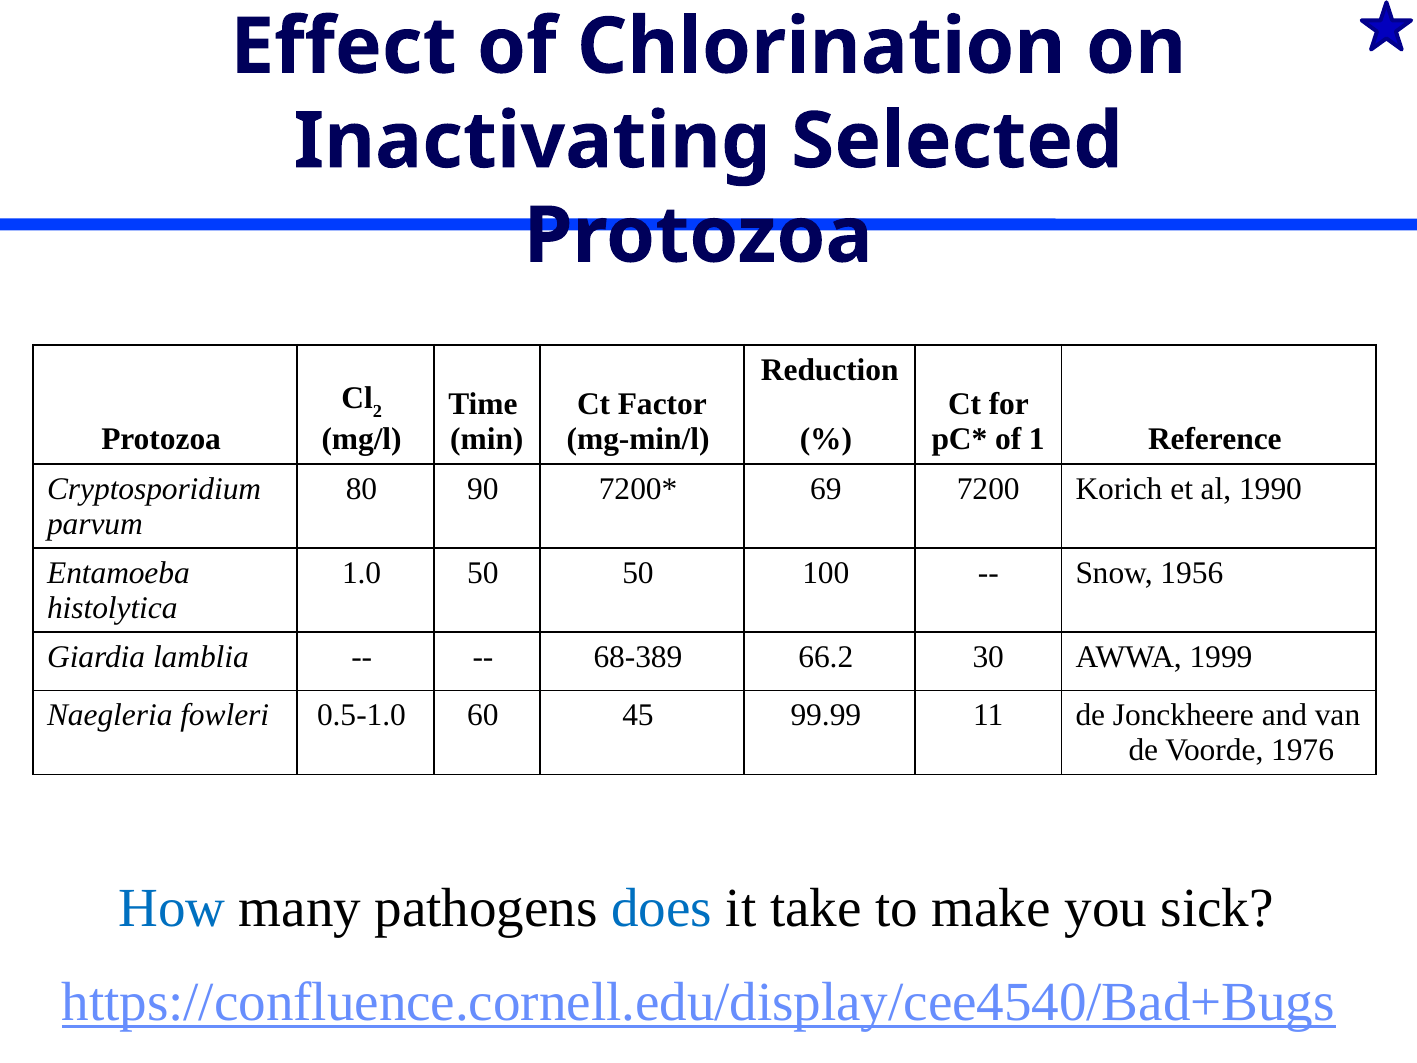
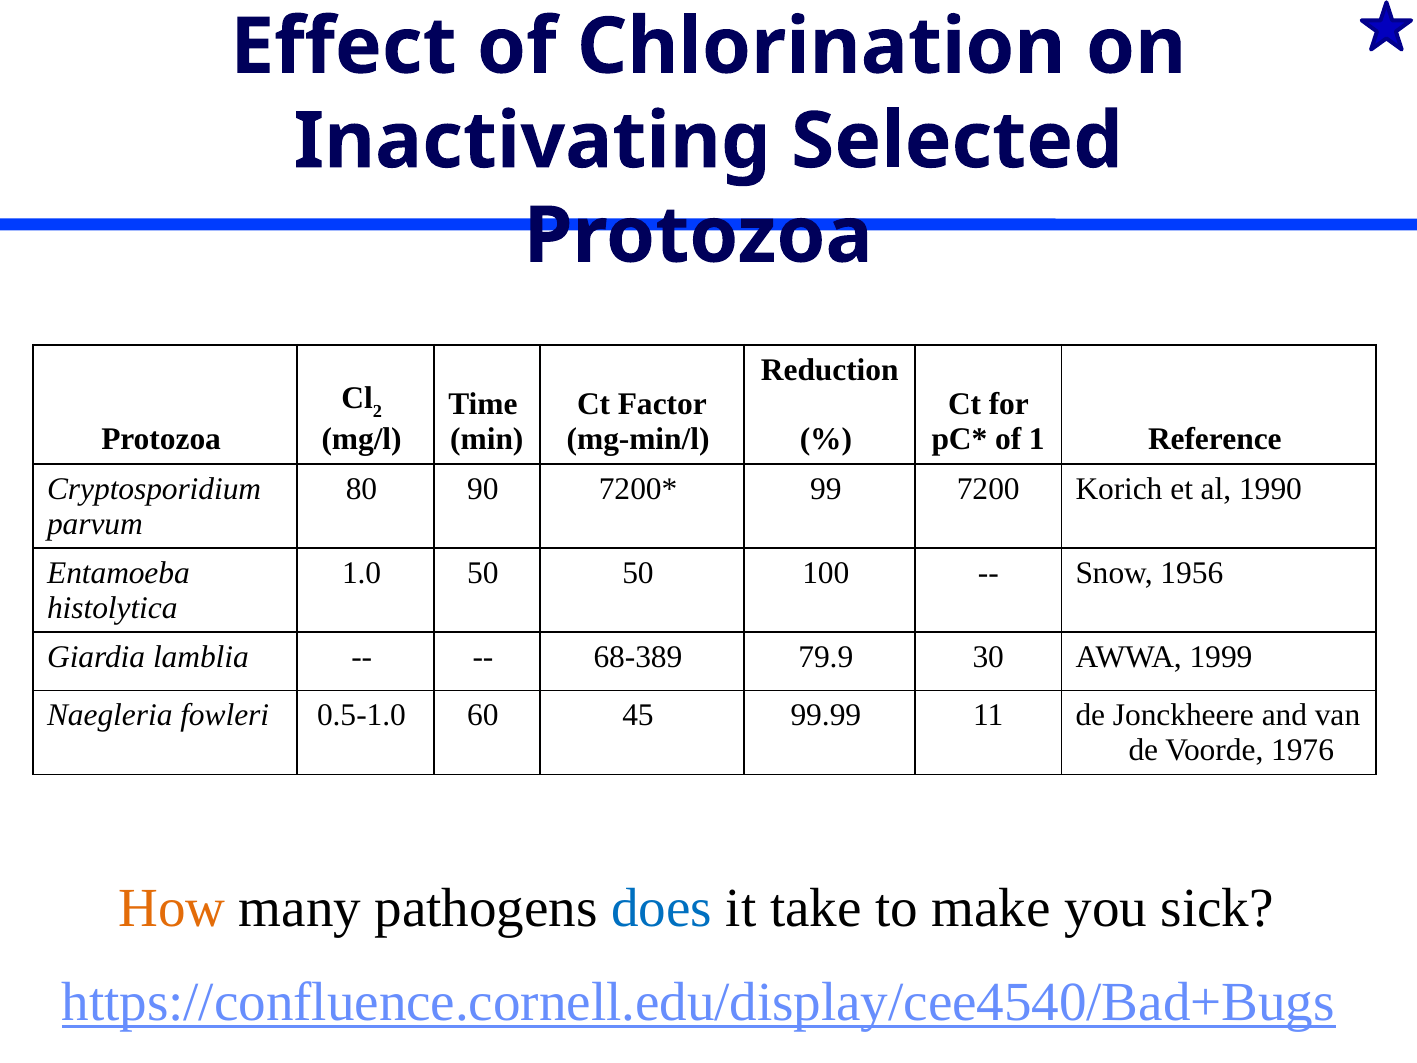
69: 69 -> 99
66.2: 66.2 -> 79.9
How colour: blue -> orange
